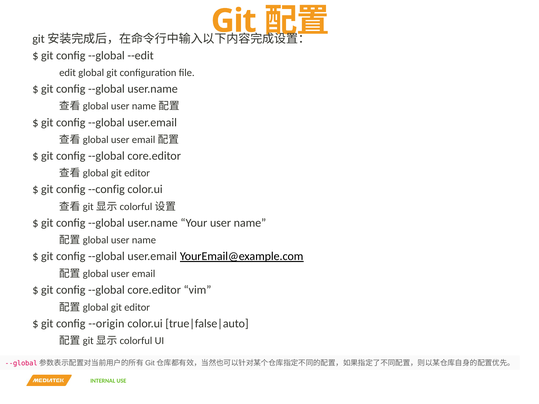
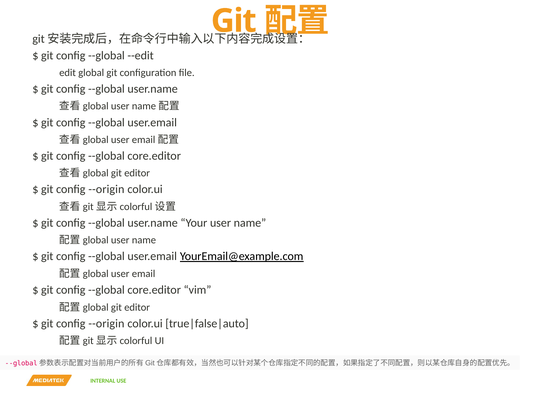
--config at (106, 189): --config -> --origin
